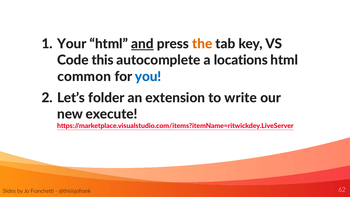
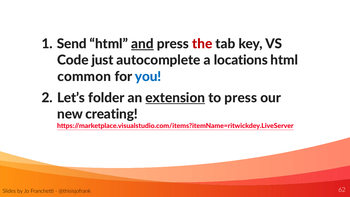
Your: Your -> Send
the colour: orange -> red
this: this -> just
extension underline: none -> present
to write: write -> press
execute: execute -> creating
